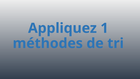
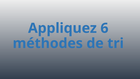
1: 1 -> 6
